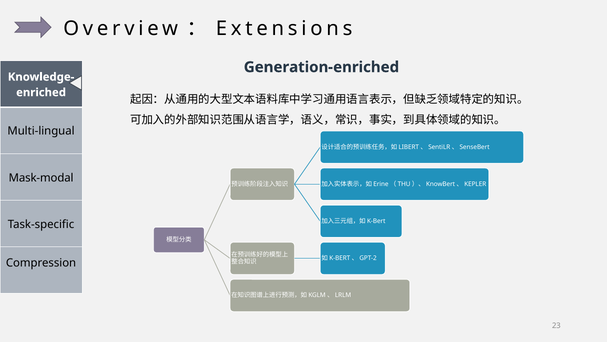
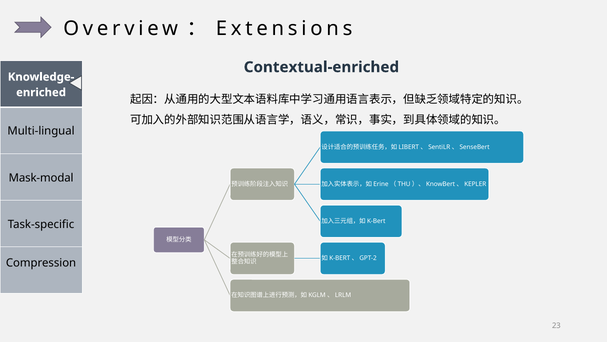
Generation-enriched: Generation-enriched -> Contextual-enriched
